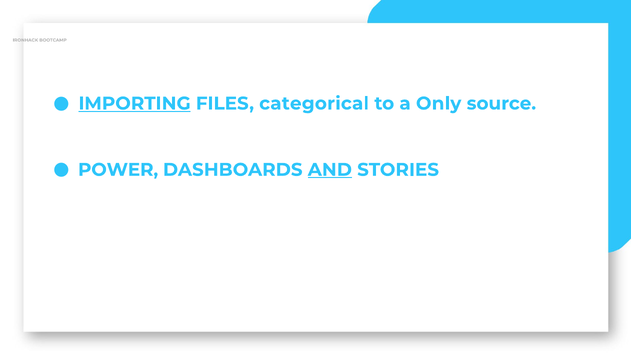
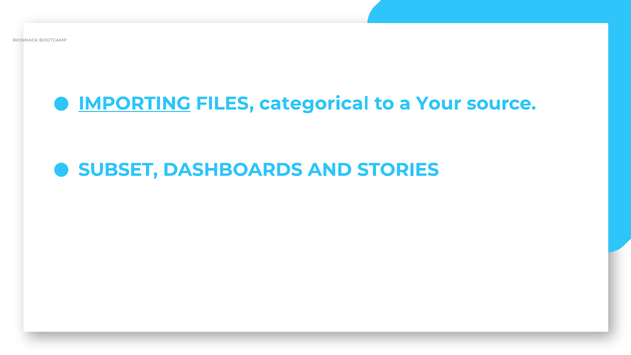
Only: Only -> Your
POWER: POWER -> SUBSET
AND underline: present -> none
